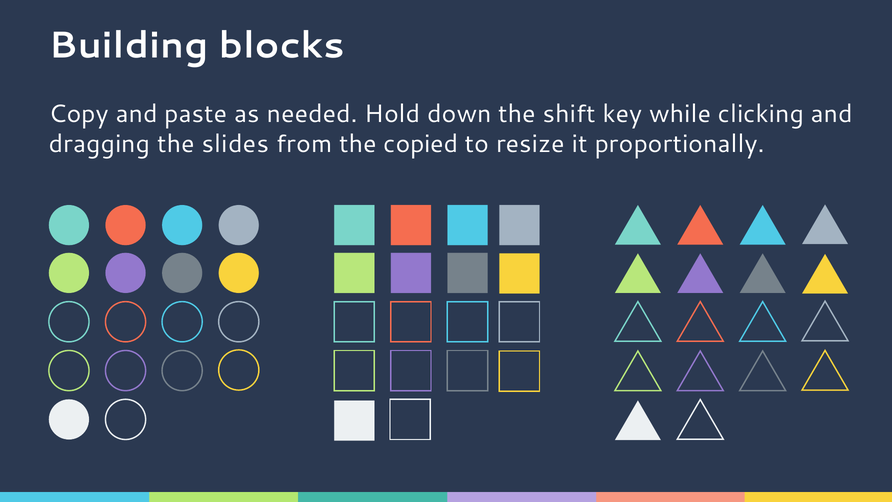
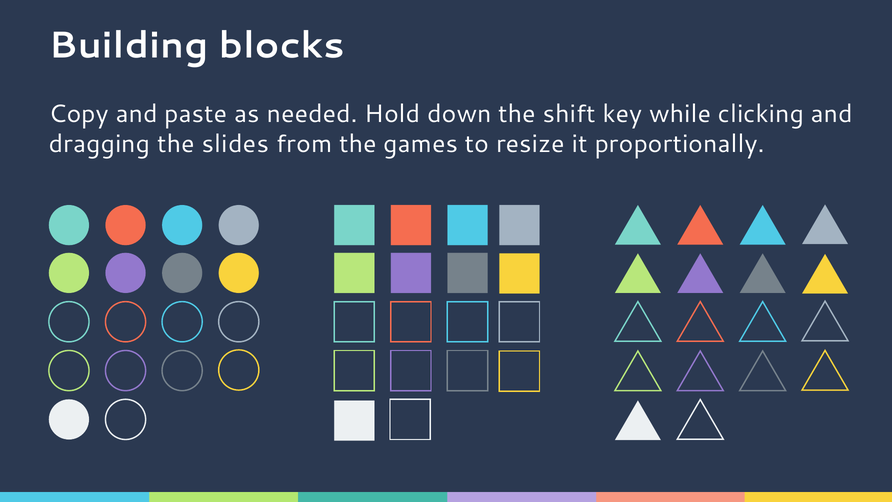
copied: copied -> games
